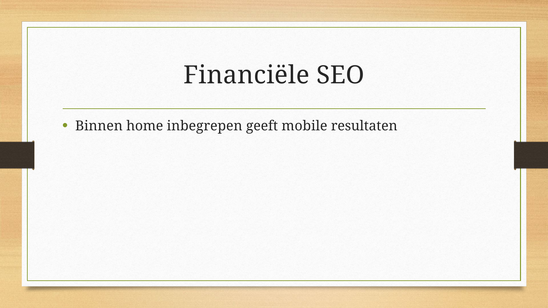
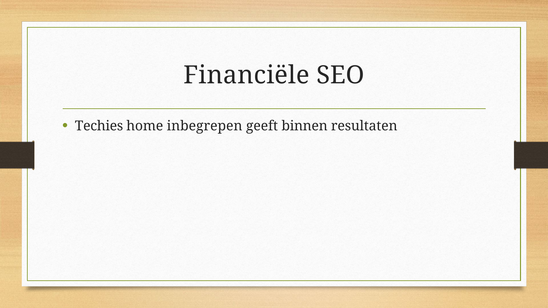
Binnen: Binnen -> Techies
mobile: mobile -> binnen
